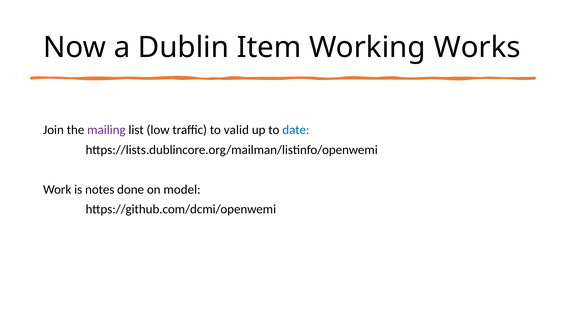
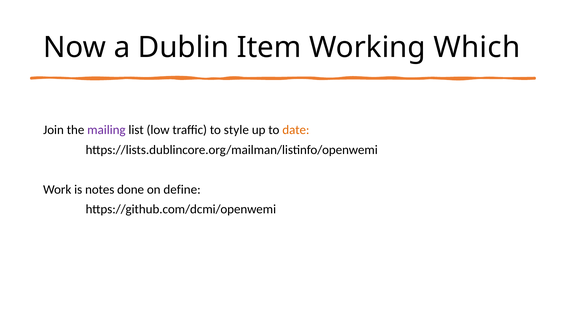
Works: Works -> Which
valid: valid -> style
date colour: blue -> orange
model: model -> define
